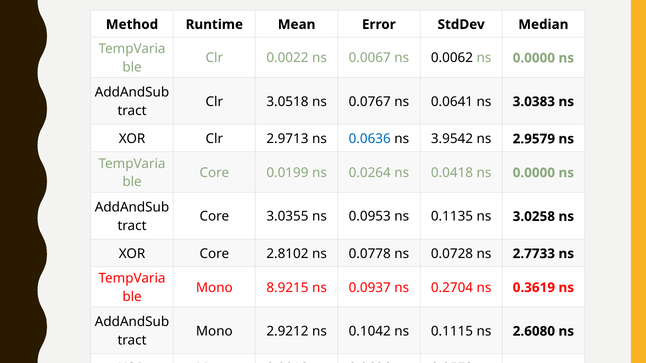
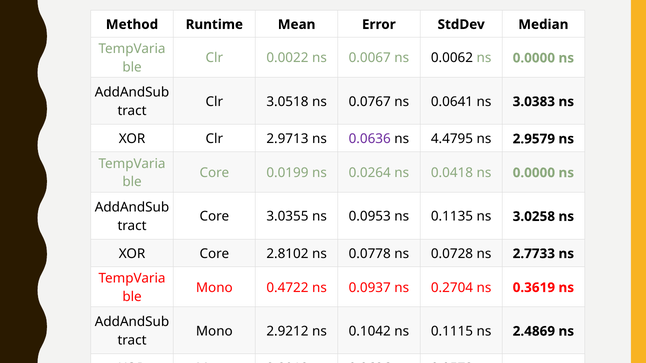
0.0636 colour: blue -> purple
3.9542: 3.9542 -> 4.4795
8.9215: 8.9215 -> 0.4722
2.6080: 2.6080 -> 2.4869
